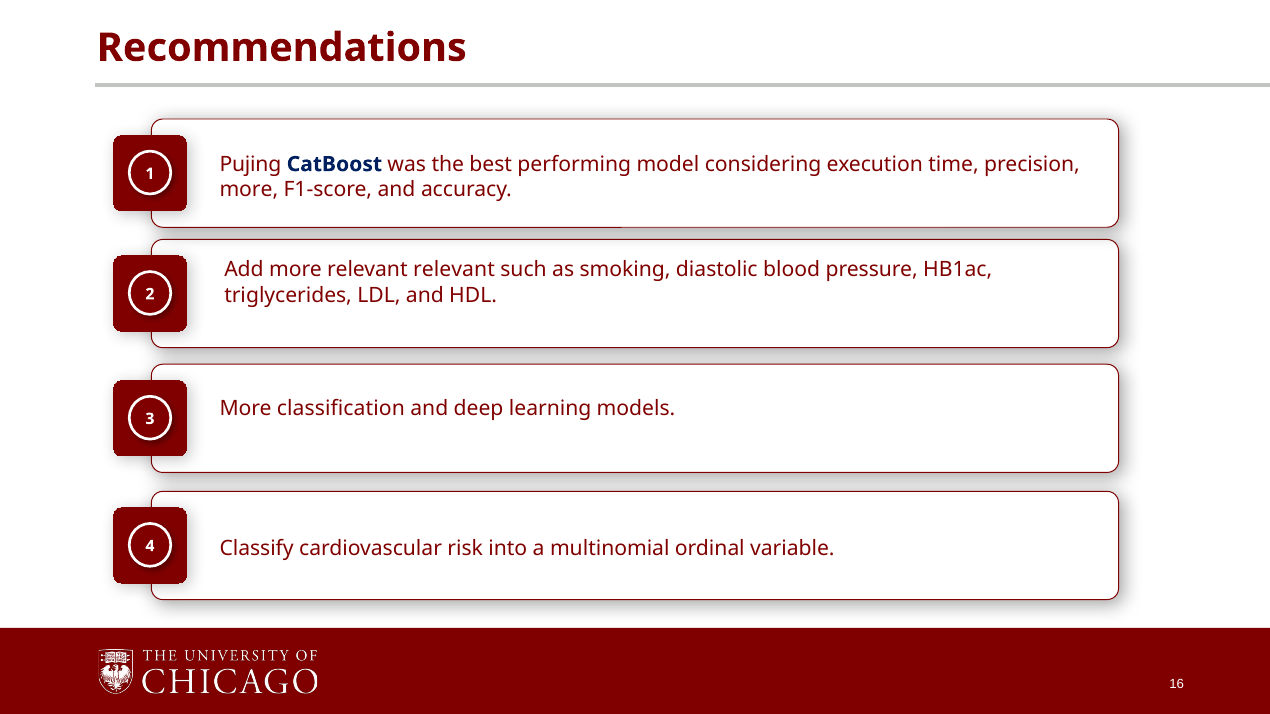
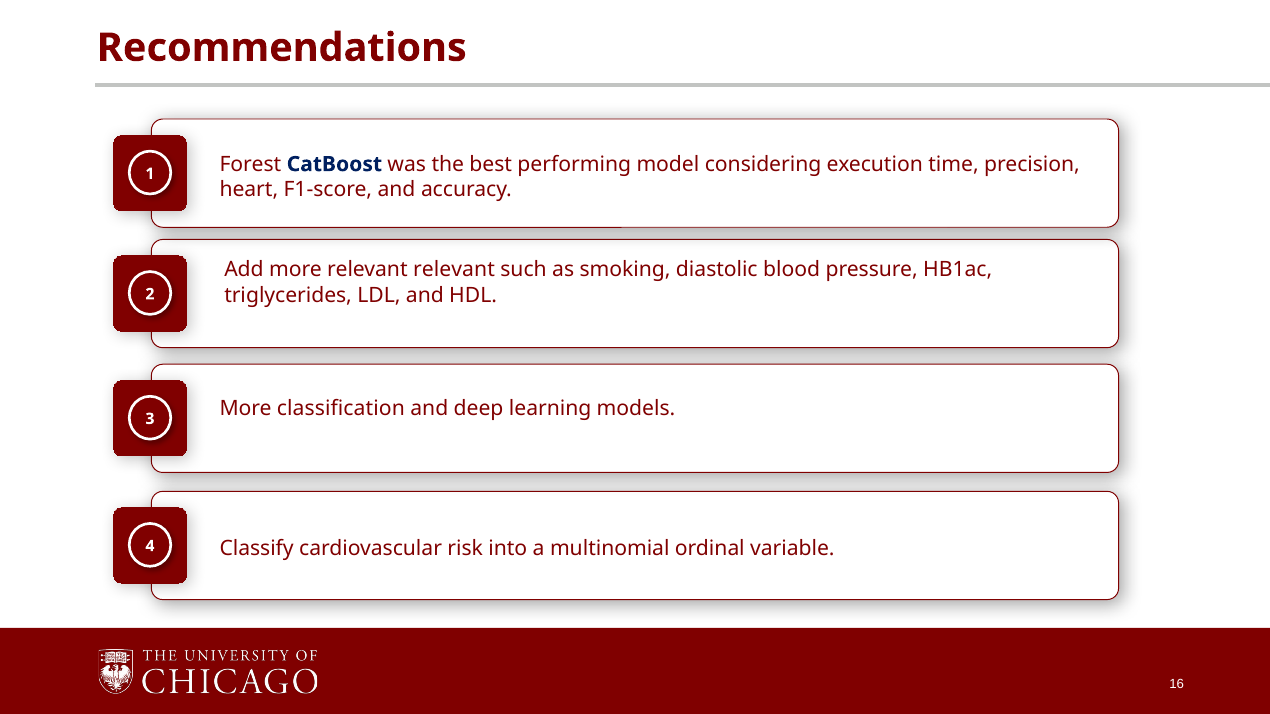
Pujing: Pujing -> Forest
more at (249, 190): more -> heart
